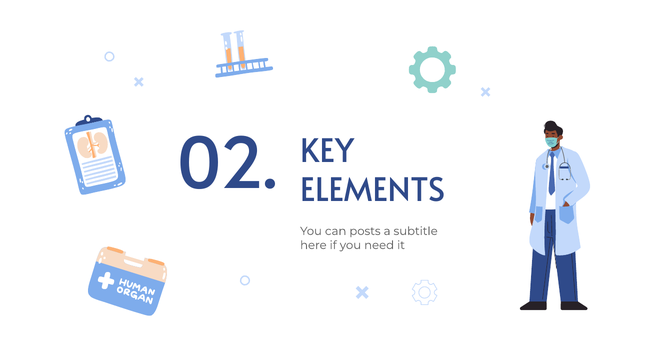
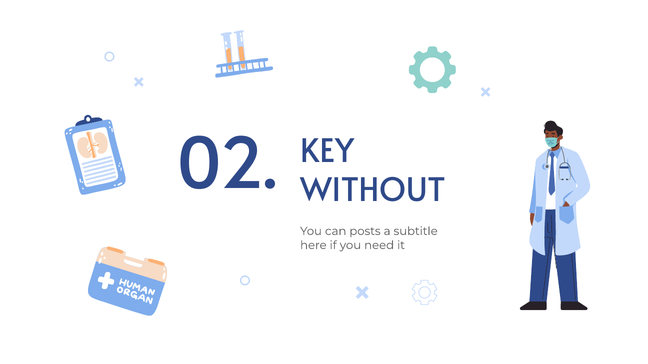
ELEMENTS: ELEMENTS -> WITHOUT
